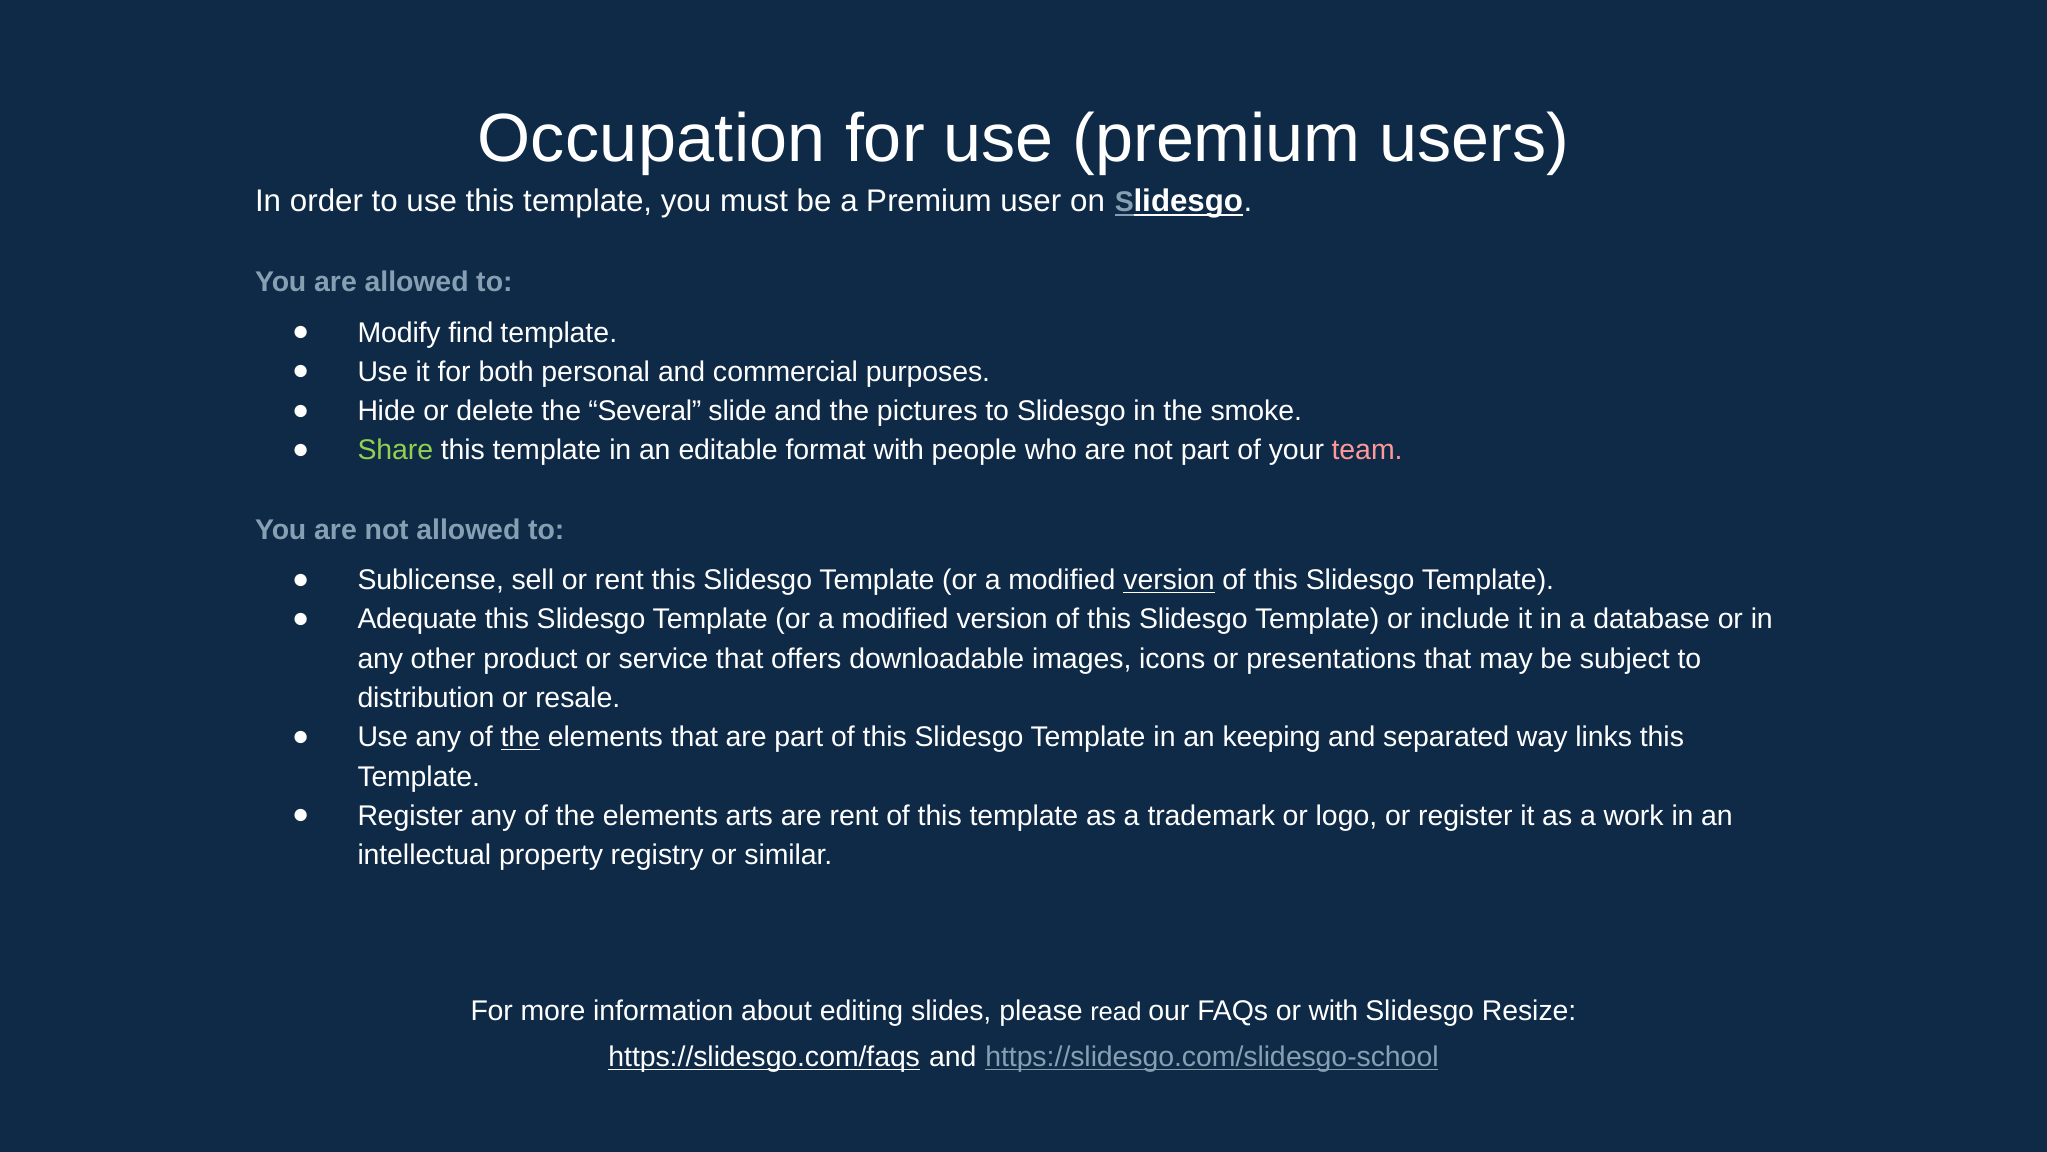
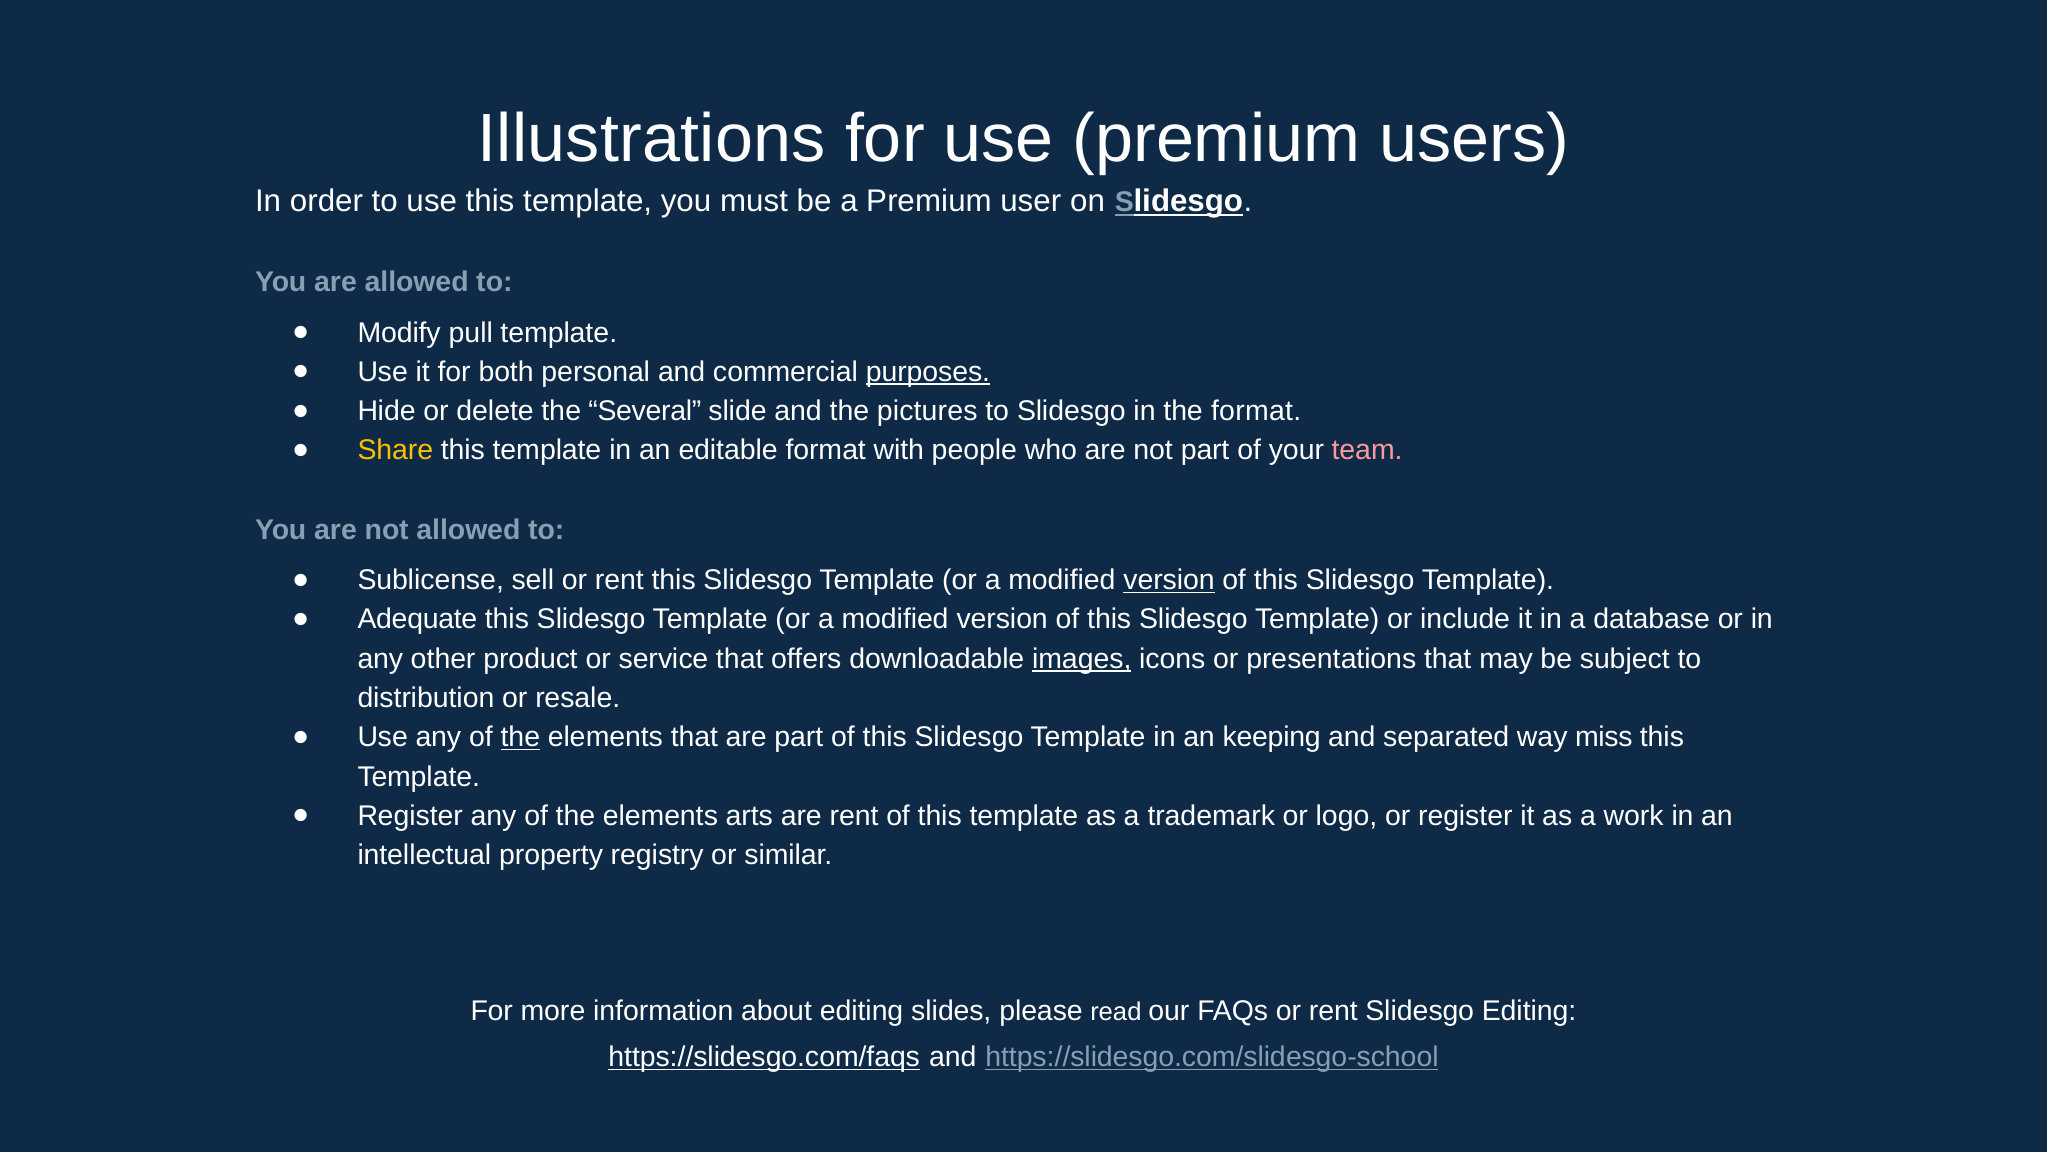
Occupation: Occupation -> Illustrations
find: find -> pull
purposes underline: none -> present
the smoke: smoke -> format
Share colour: light green -> yellow
images underline: none -> present
links: links -> miss
FAQs or with: with -> rent
Slidesgo Resize: Resize -> Editing
